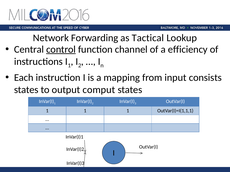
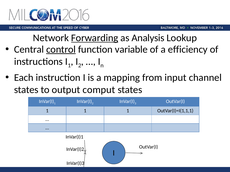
Forwarding underline: none -> present
Tactical: Tactical -> Analysis
channel: channel -> variable
consists: consists -> channel
